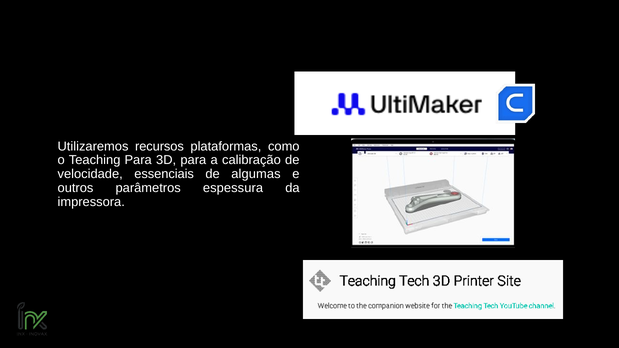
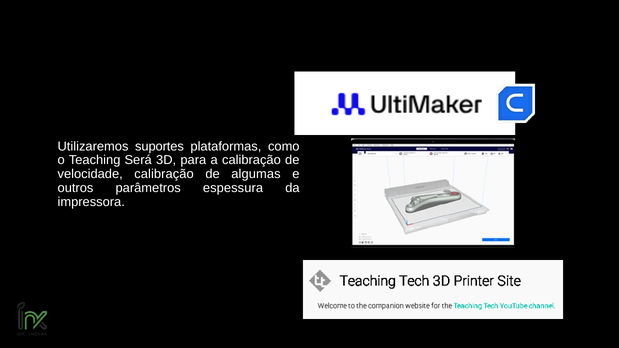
recursos: recursos -> suportes
Teaching Para: Para -> Será
velocidade essenciais: essenciais -> calibração
